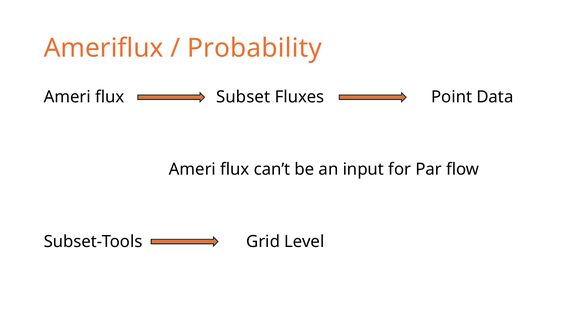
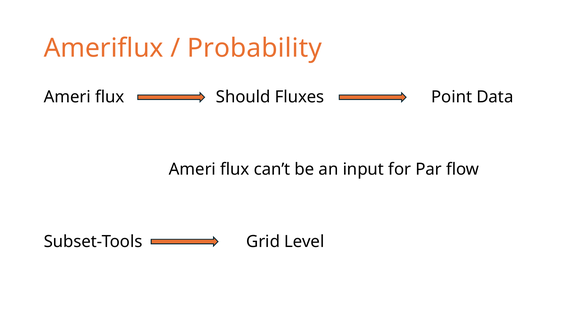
Subset: Subset -> Should
